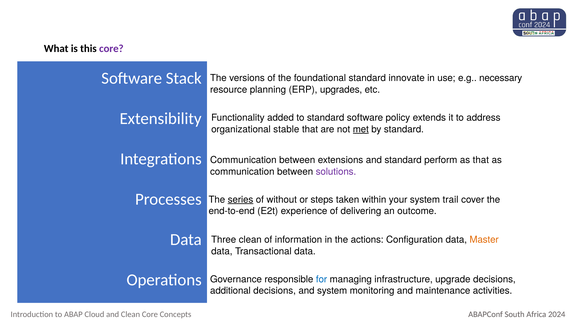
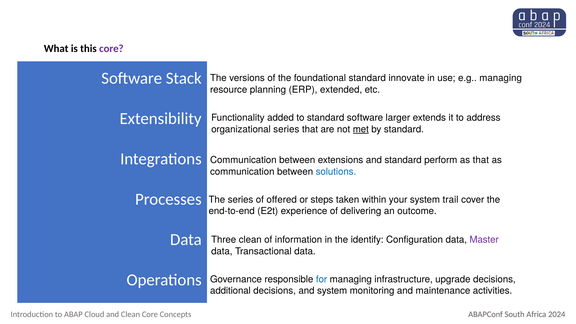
e.g necessary: necessary -> managing
upgrades: upgrades -> extended
policy: policy -> larger
organizational stable: stable -> series
solutions colour: purple -> blue
series at (241, 200) underline: present -> none
without: without -> offered
actions: actions -> identify
Master colour: orange -> purple
